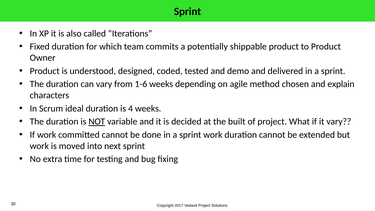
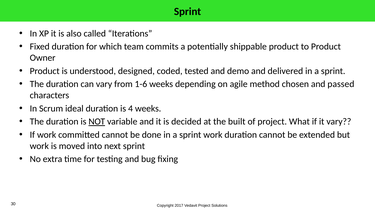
explain: explain -> passed
